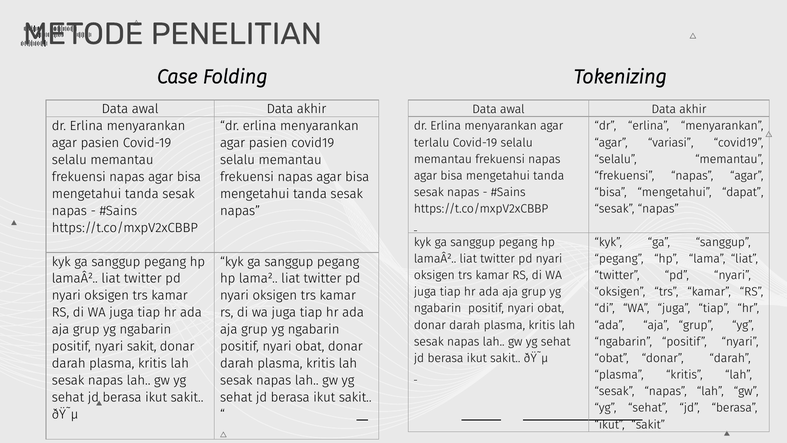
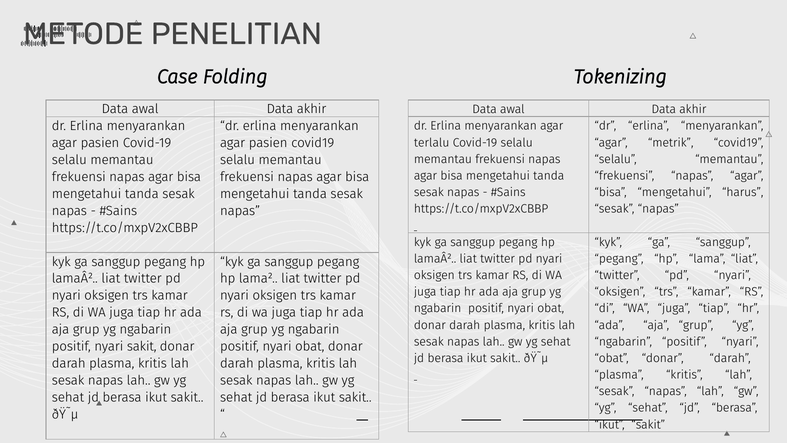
variasi: variasi -> metrik
dapat: dapat -> harus
